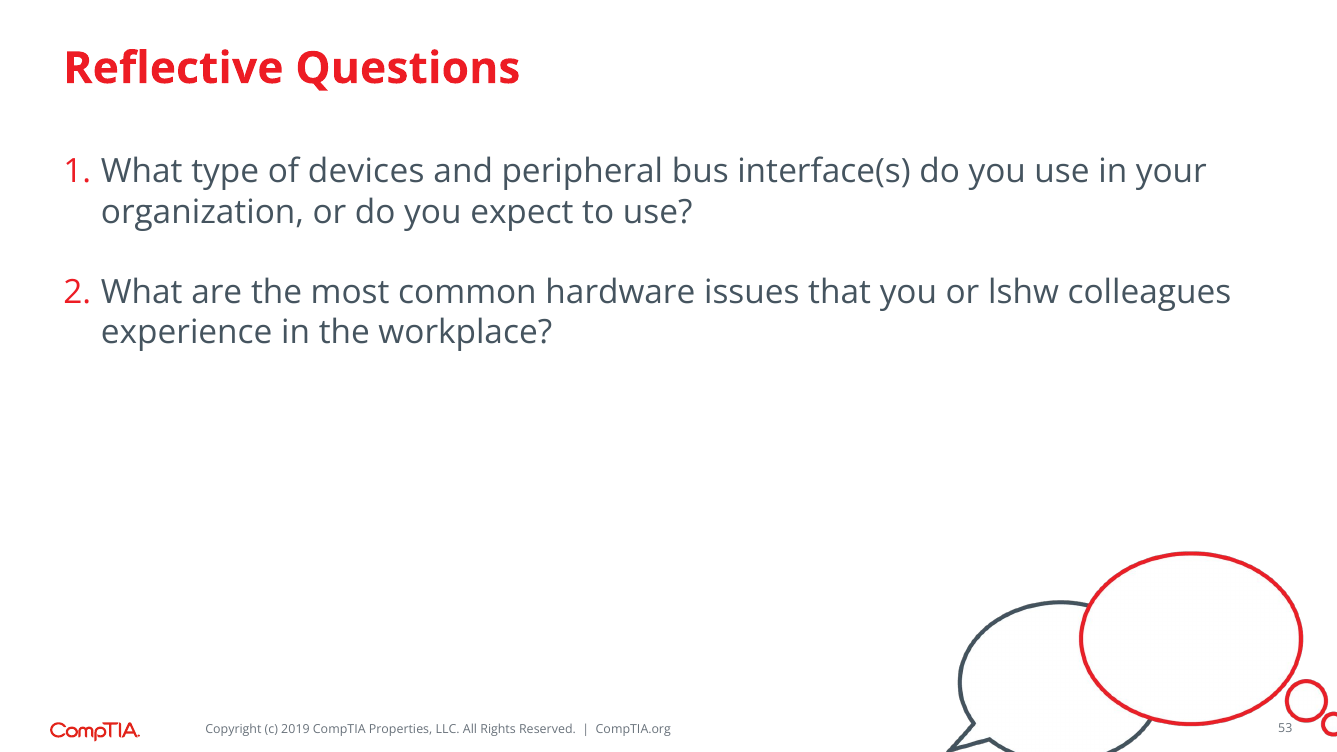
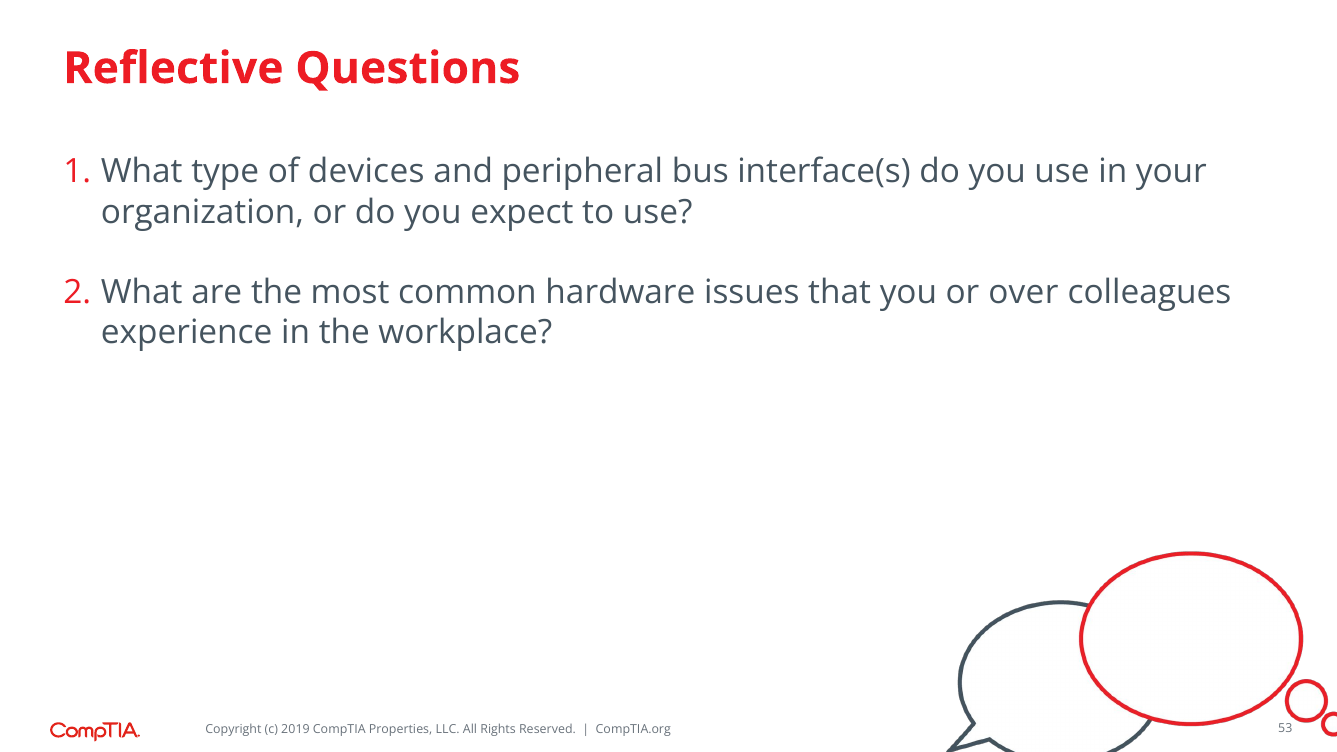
lshw: lshw -> over
